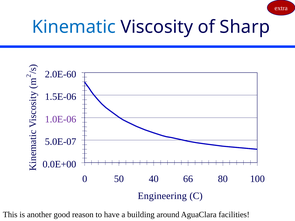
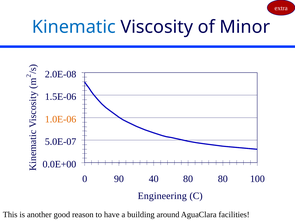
Sharp: Sharp -> Minor
2.0E-60: 2.0E-60 -> 2.0E-08
1.0E-06 colour: purple -> orange
50: 50 -> 90
40 66: 66 -> 80
